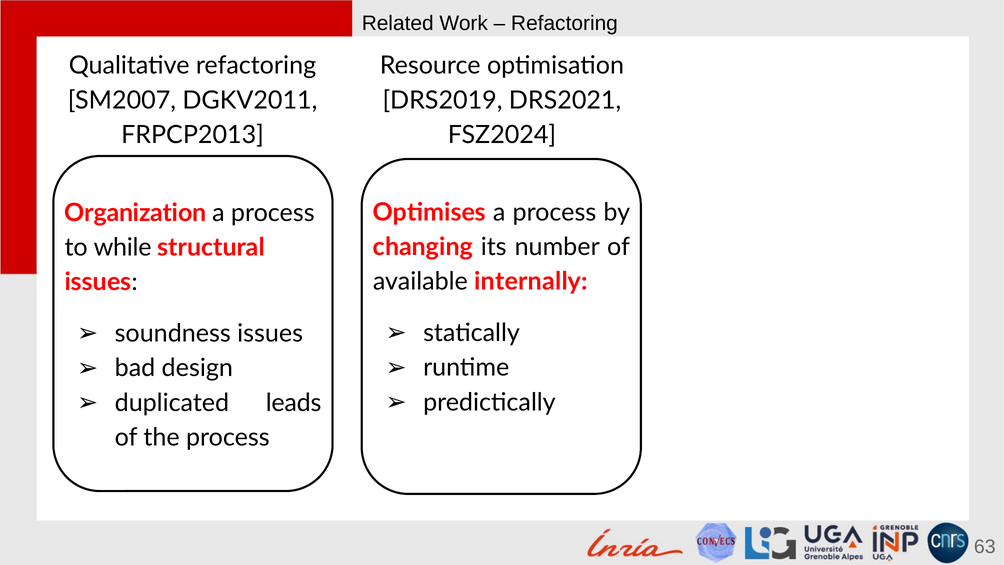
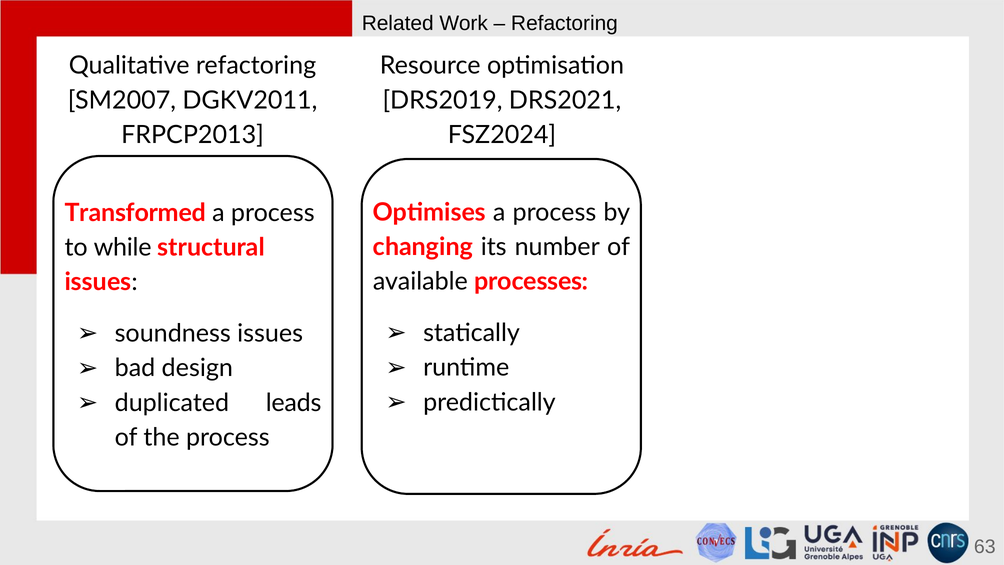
Organization: Organization -> Transformed
internally: internally -> processes
